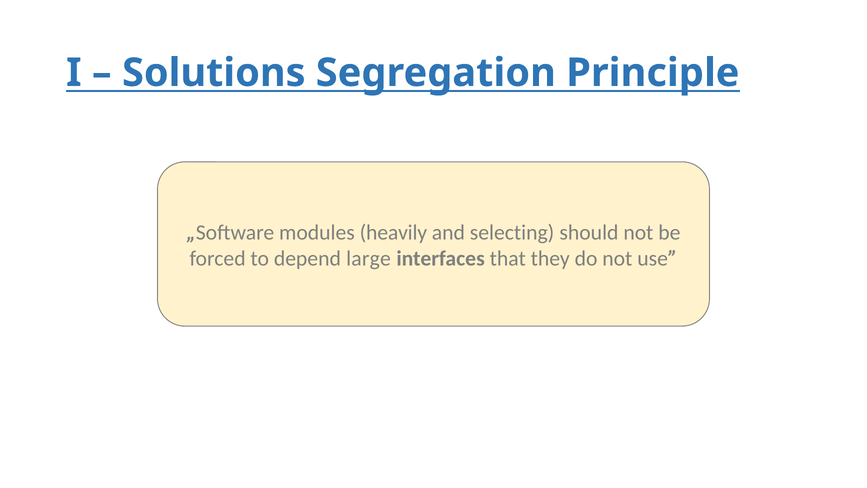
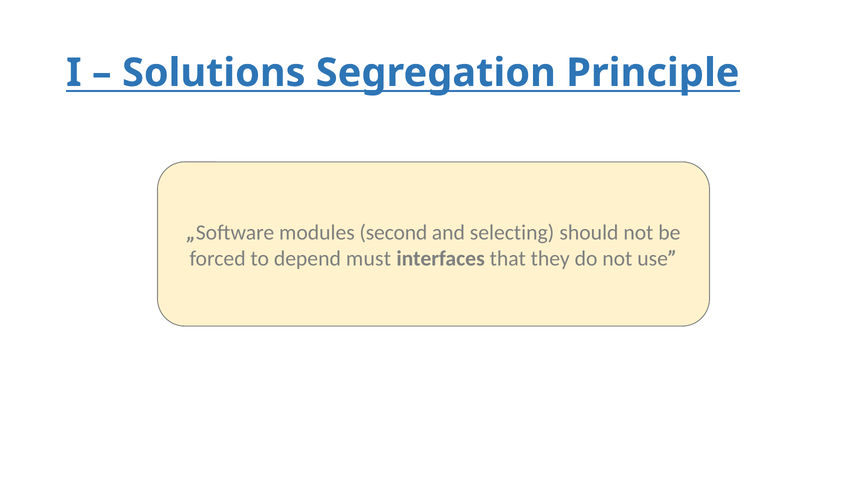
heavily: heavily -> second
large: large -> must
